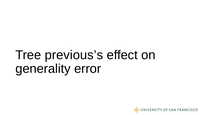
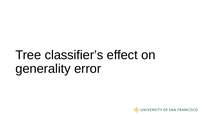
previous’s: previous’s -> classifier’s
